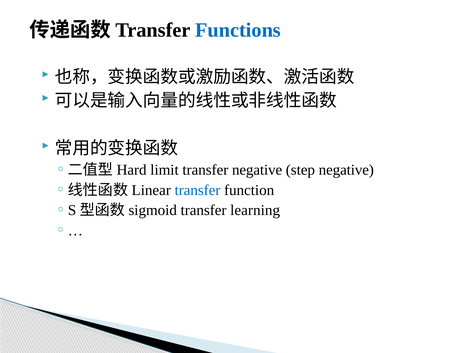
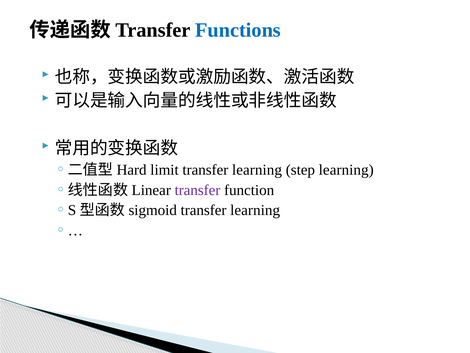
limit transfer negative: negative -> learning
step negative: negative -> learning
transfer at (197, 190) colour: blue -> purple
